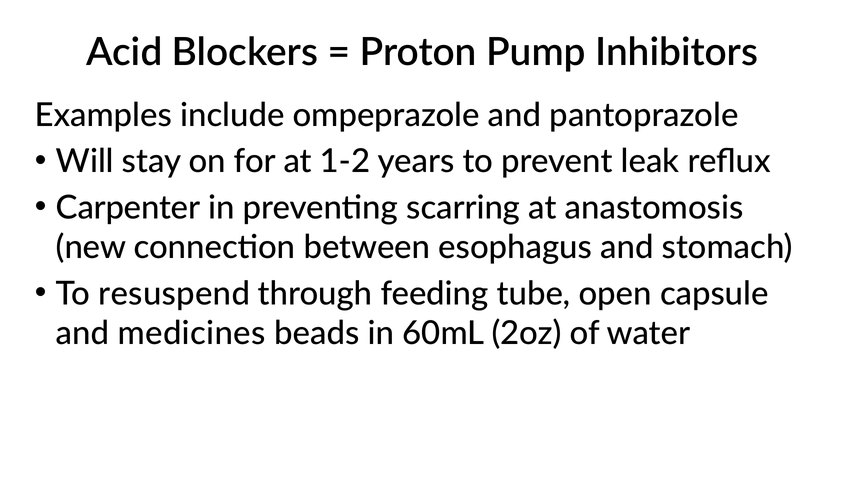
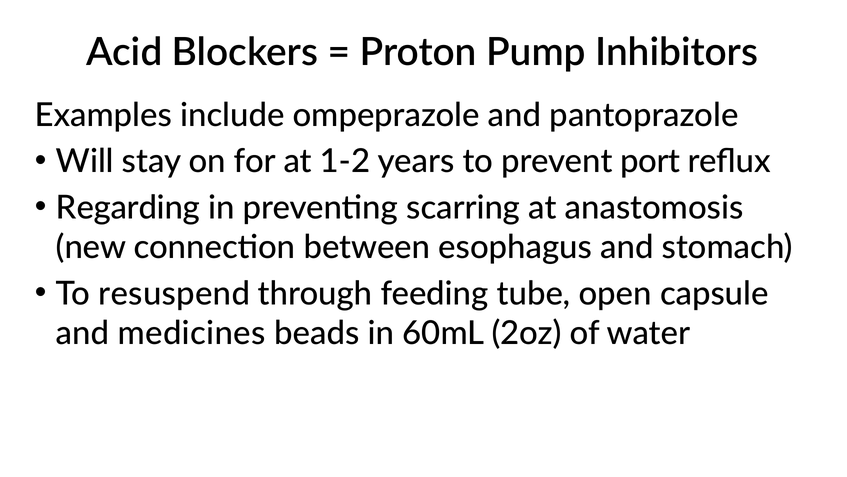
leak: leak -> port
Carpenter: Carpenter -> Regarding
